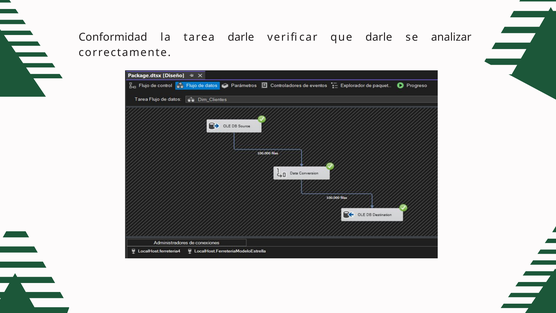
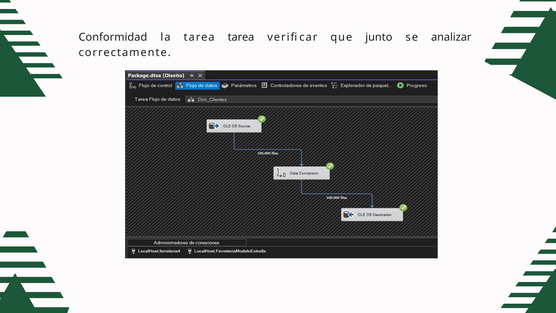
tarea darle: darle -> tarea
que darle: darle -> junto
